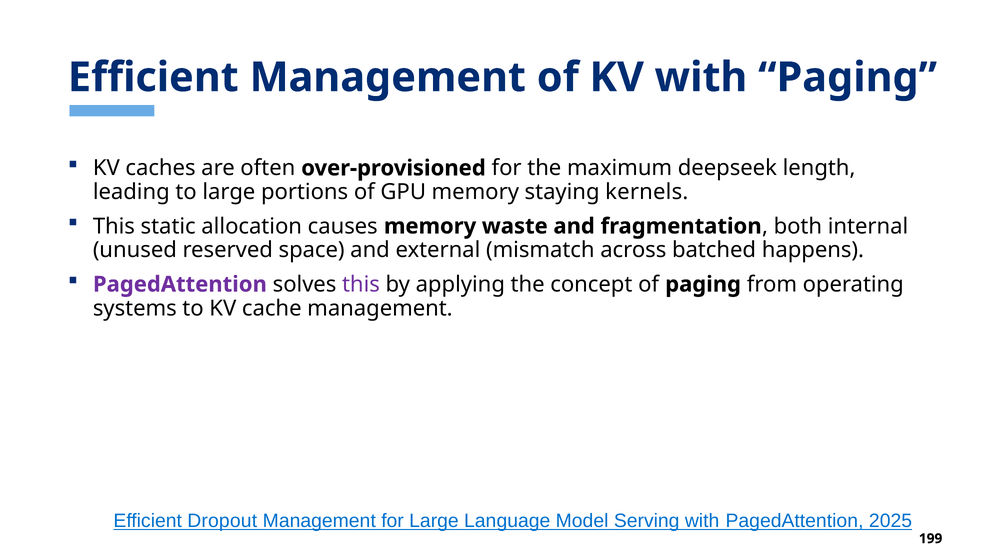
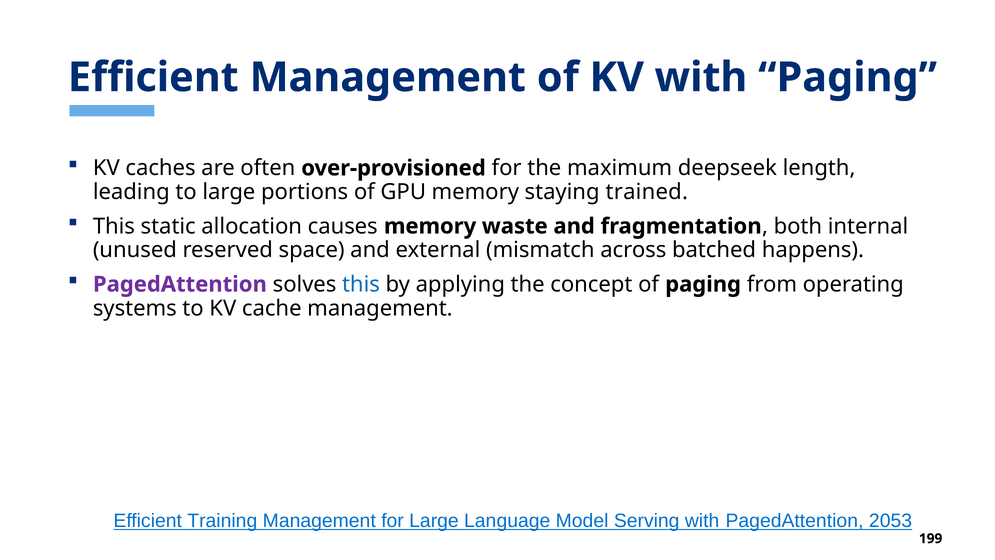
kernels: kernels -> trained
this at (361, 284) colour: purple -> blue
Dropout: Dropout -> Training
2025: 2025 -> 2053
